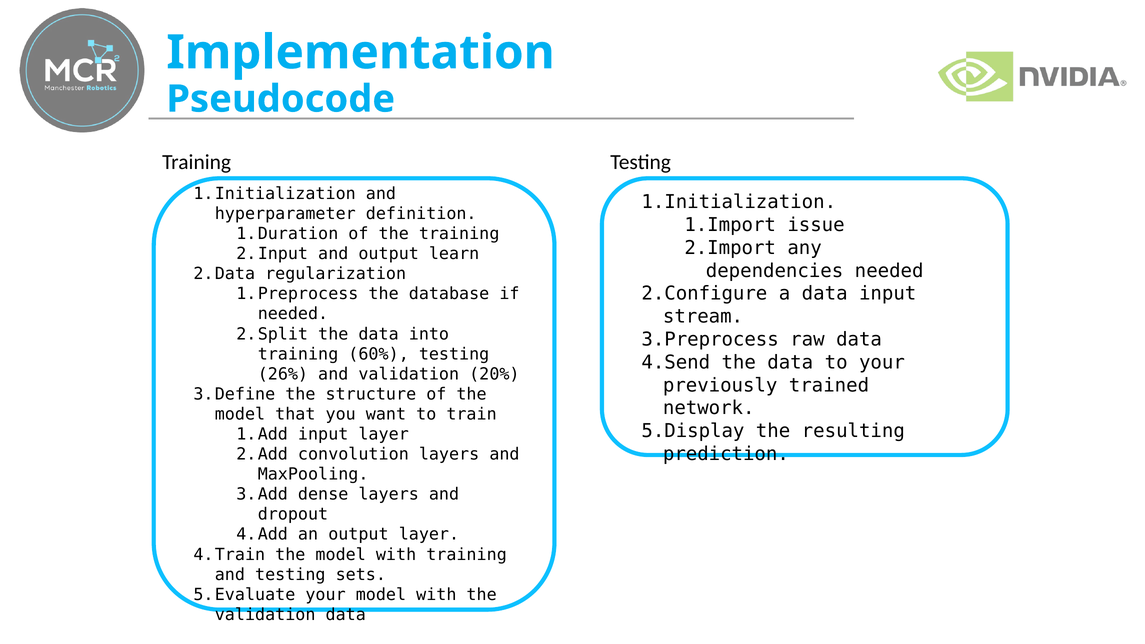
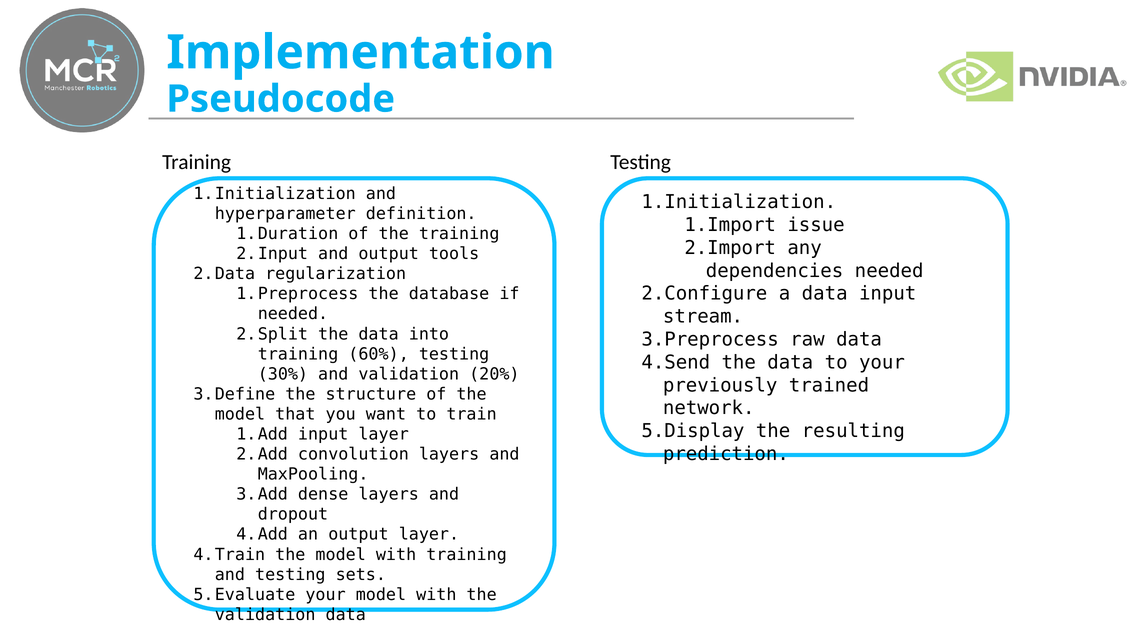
learn: learn -> tools
26%: 26% -> 30%
